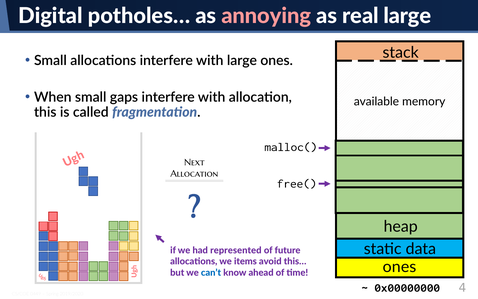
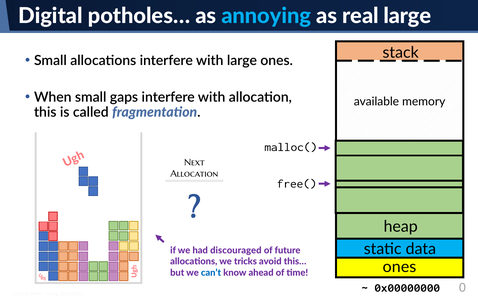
annoying colour: pink -> light blue
represented: represented -> discouraged
items: items -> tricks
4: 4 -> 0
